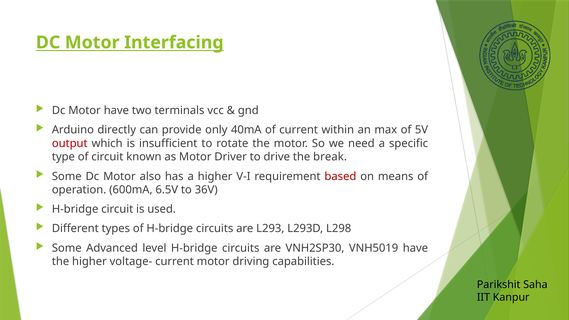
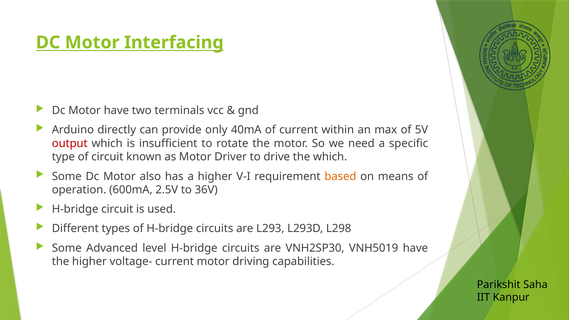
the break: break -> which
based colour: red -> orange
6.5V: 6.5V -> 2.5V
